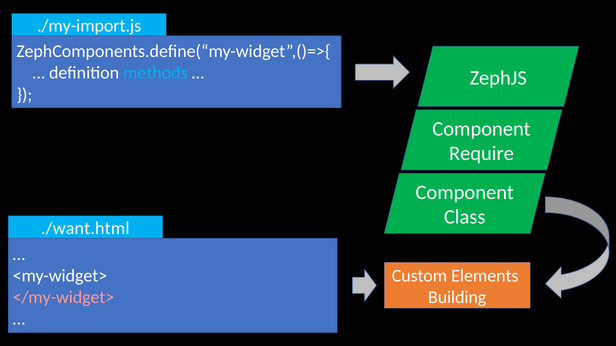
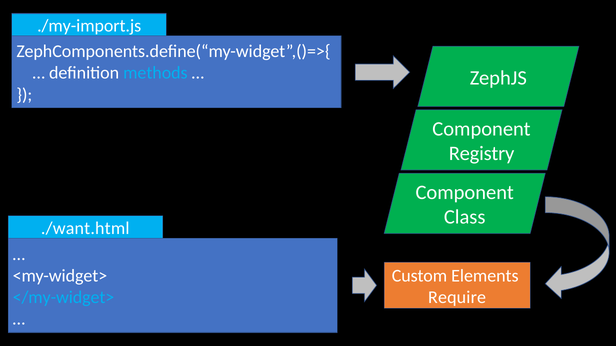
Require: Require -> Registry
</my-widget> colour: pink -> light blue
Building: Building -> Require
